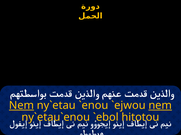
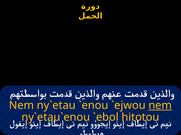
Nem at (21, 106) underline: present -> none
